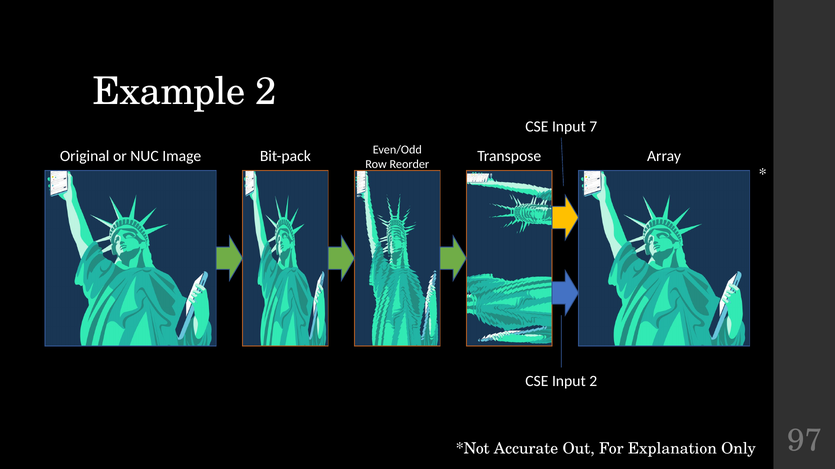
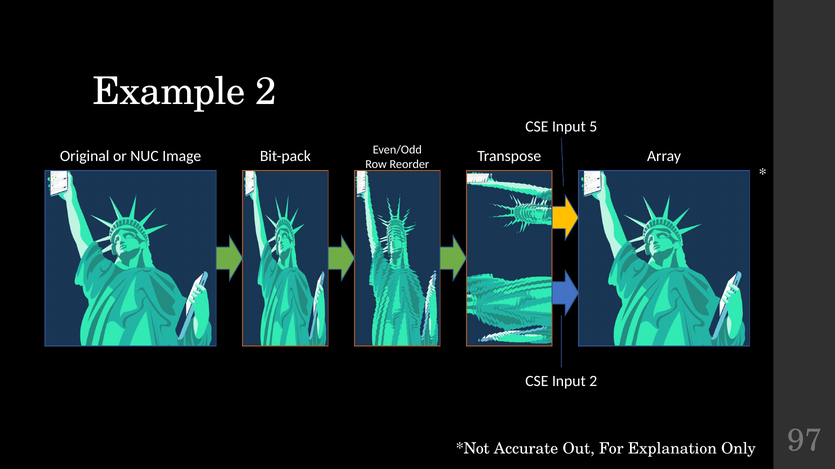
7: 7 -> 5
